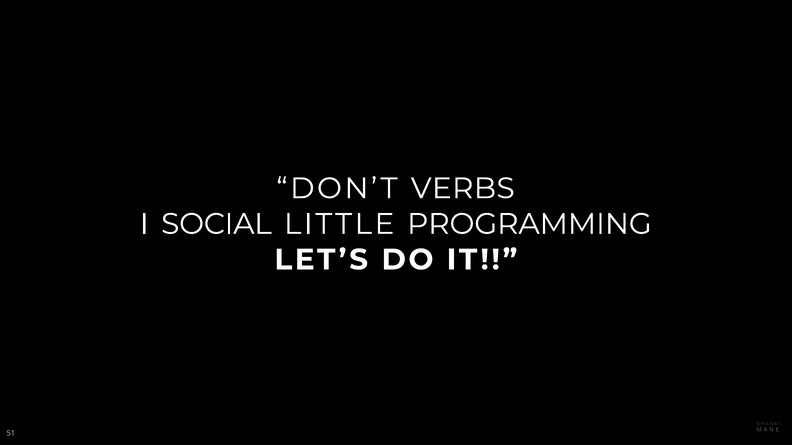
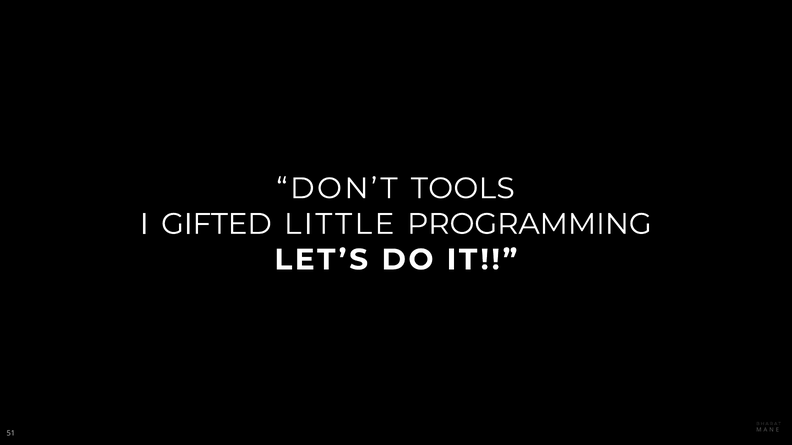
VERBS: VERBS -> TOOLS
SOCIAL: SOCIAL -> GIFTED
